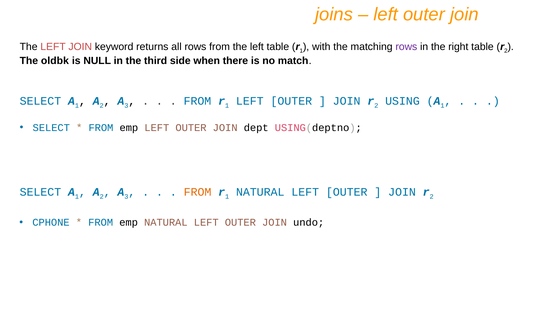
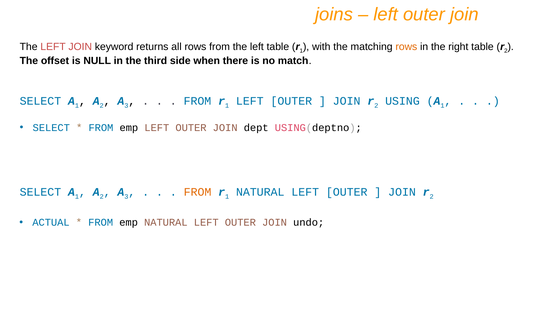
rows at (406, 47) colour: purple -> orange
oldbk: oldbk -> offset
CPHONE: CPHONE -> ACTUAL
